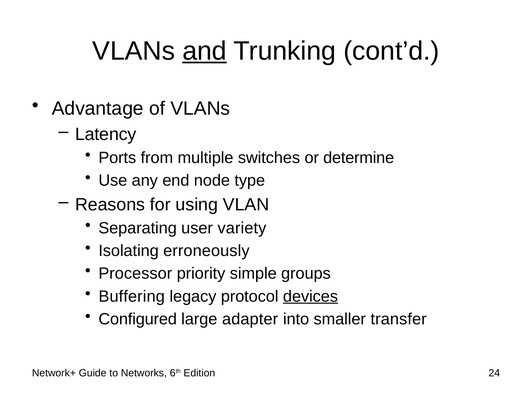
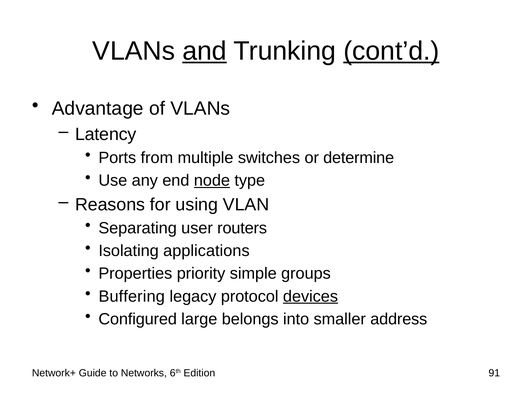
cont’d underline: none -> present
node underline: none -> present
variety: variety -> routers
erroneously: erroneously -> applications
Processor: Processor -> Properties
adapter: adapter -> belongs
transfer: transfer -> address
24: 24 -> 91
